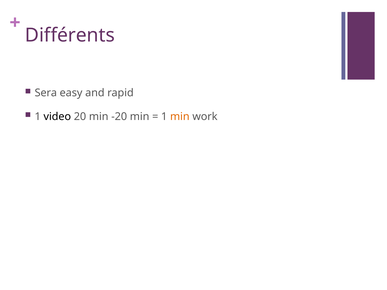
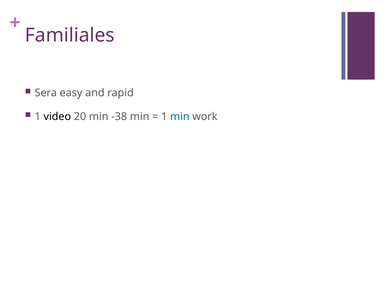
Différents: Différents -> Familiales
-20: -20 -> -38
min at (180, 117) colour: orange -> blue
